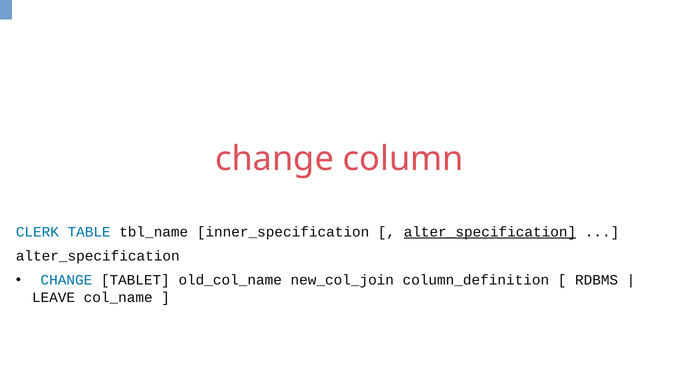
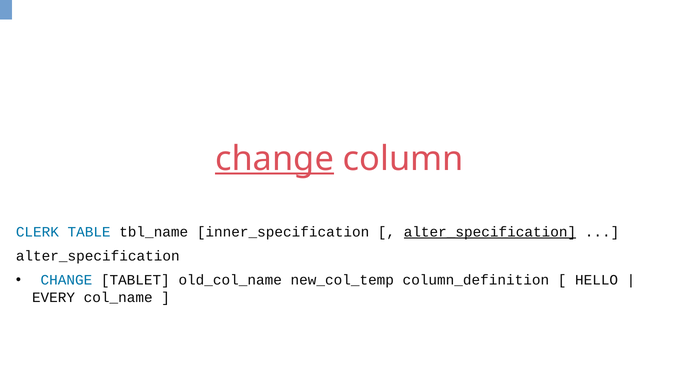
change at (275, 159) underline: none -> present
new_col_join: new_col_join -> new_col_temp
RDBMS: RDBMS -> HELLO
LEAVE: LEAVE -> EVERY
